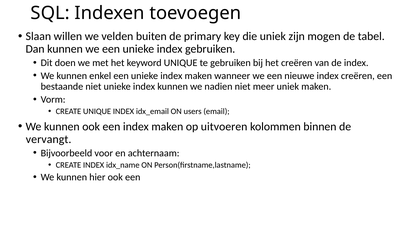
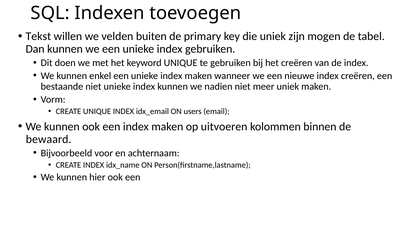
Slaan: Slaan -> Tekst
vervangt: vervangt -> bewaard
